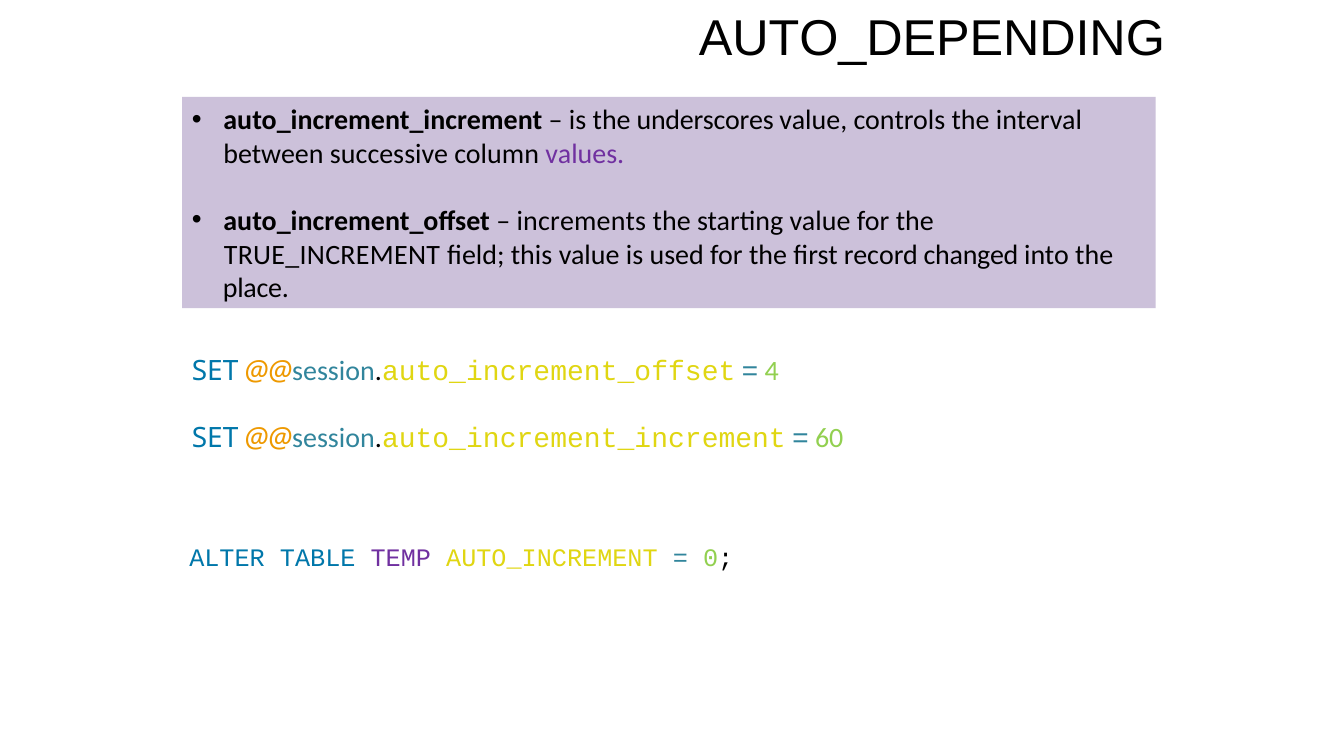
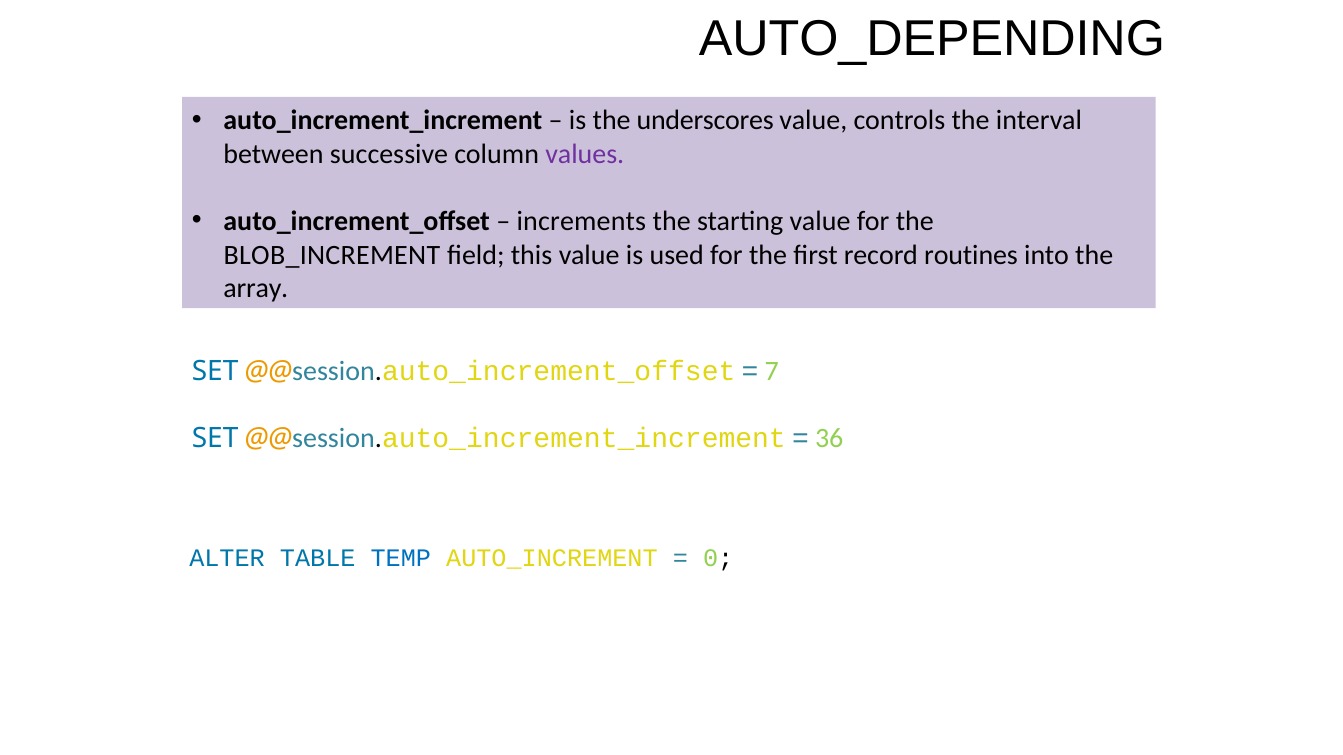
TRUE_INCREMENT: TRUE_INCREMENT -> BLOB_INCREMENT
changed: changed -> routines
place: place -> array
4: 4 -> 7
60: 60 -> 36
TEMP colour: purple -> blue
